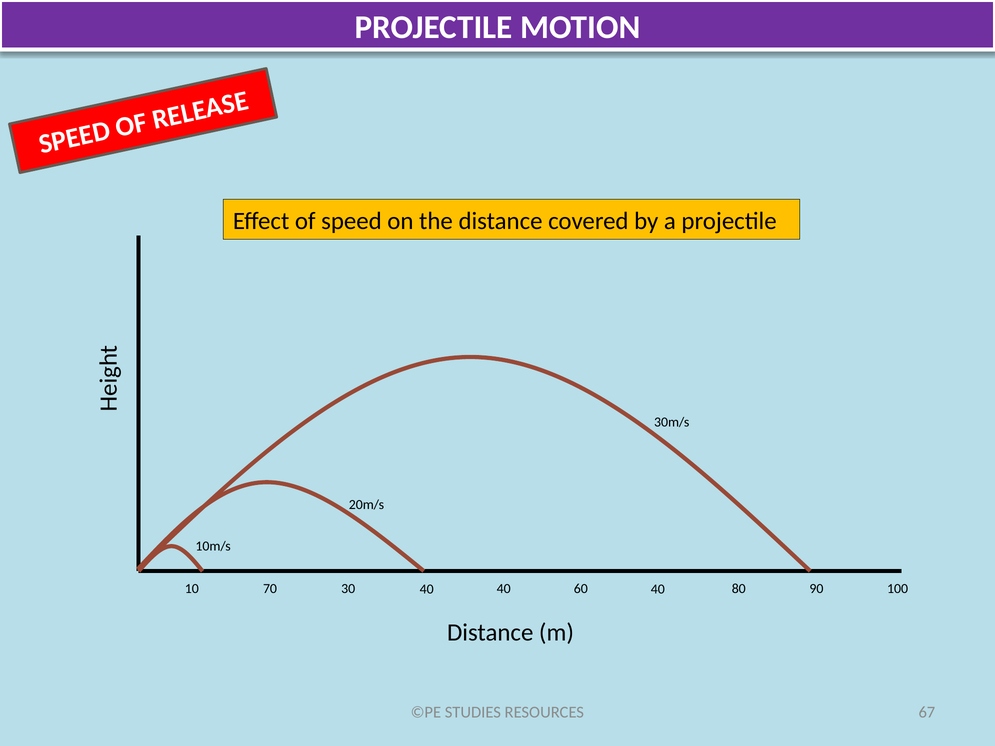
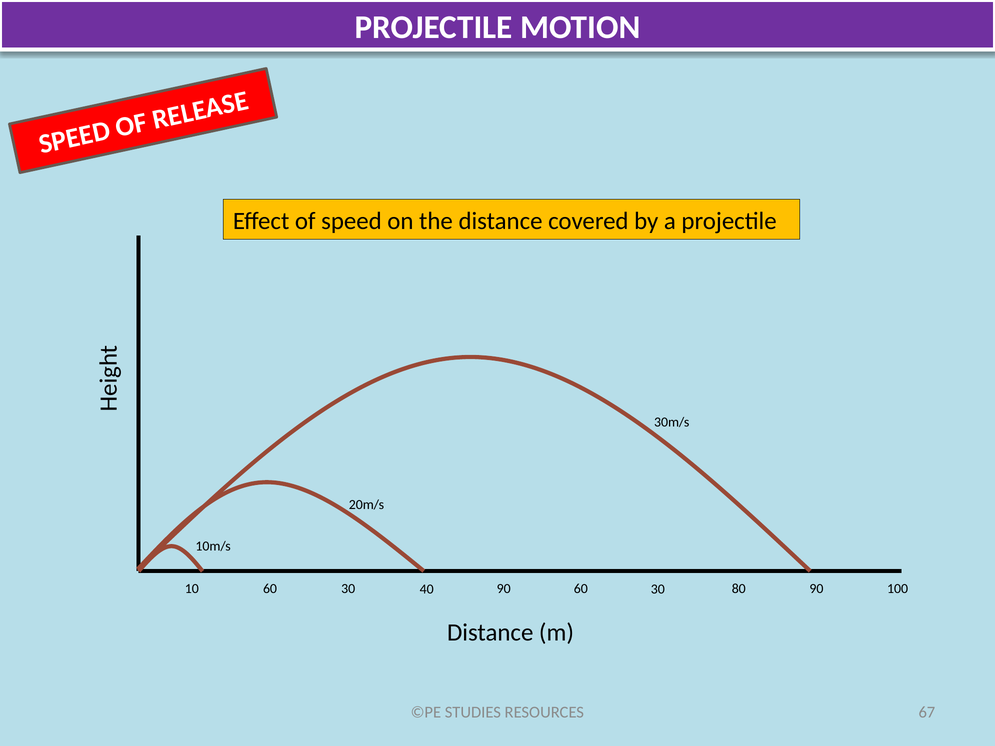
10 70: 70 -> 60
40 40: 40 -> 90
40 at (658, 589): 40 -> 30
